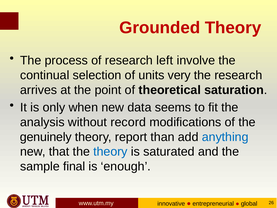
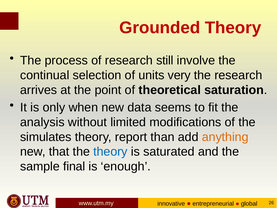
left: left -> still
record: record -> limited
genuinely: genuinely -> simulates
anything colour: blue -> orange
